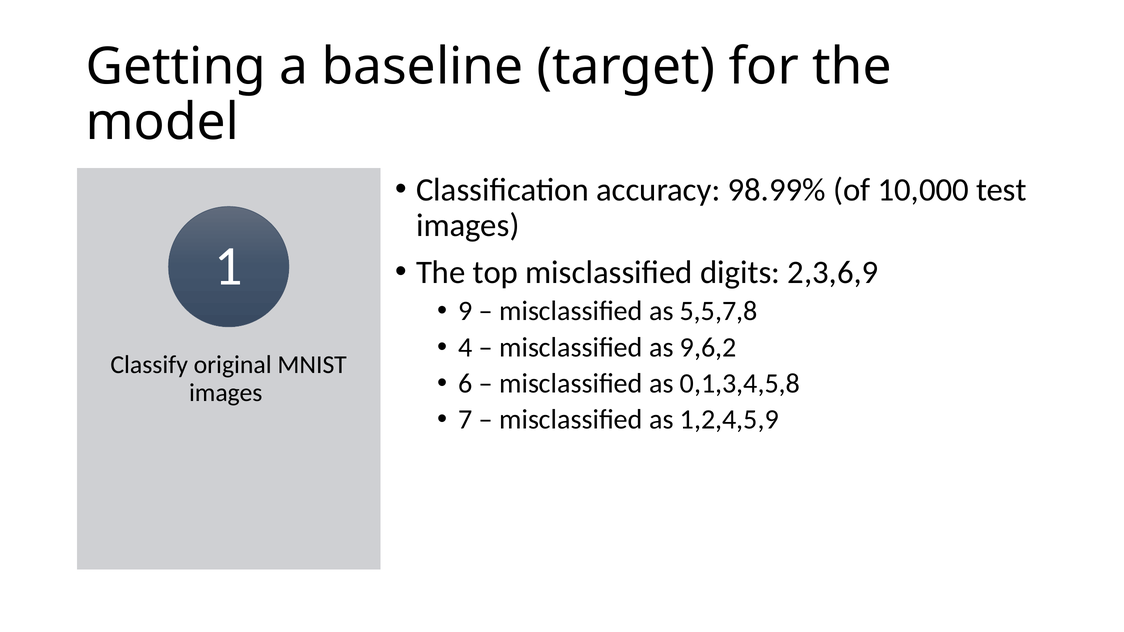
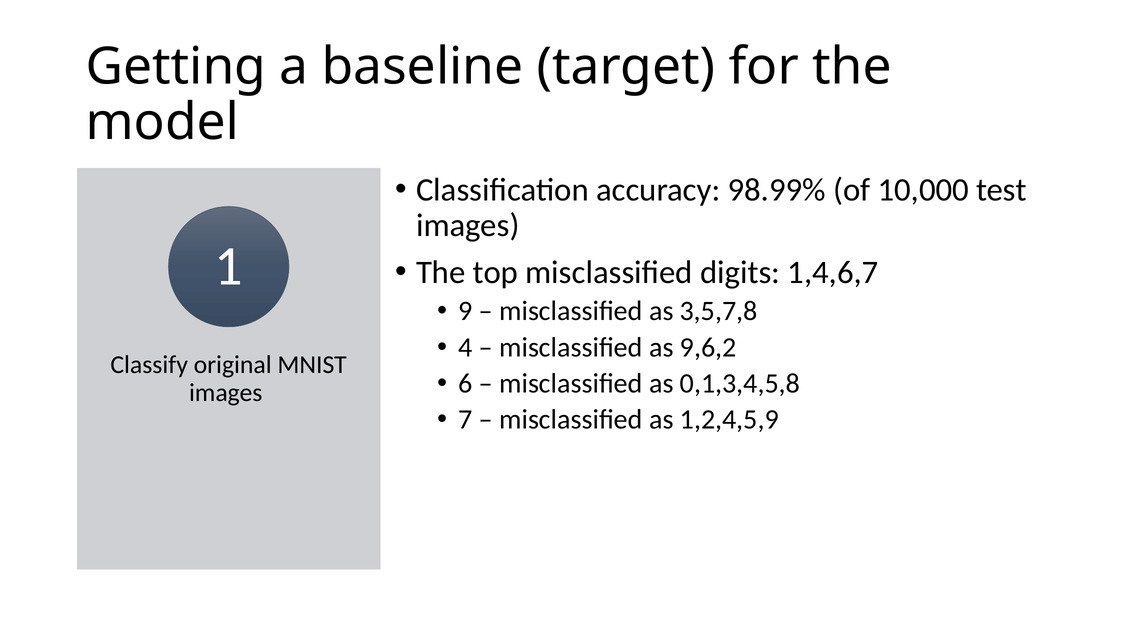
2,3,6,9: 2,3,6,9 -> 1,4,6,7
5,5,7,8: 5,5,7,8 -> 3,5,7,8
